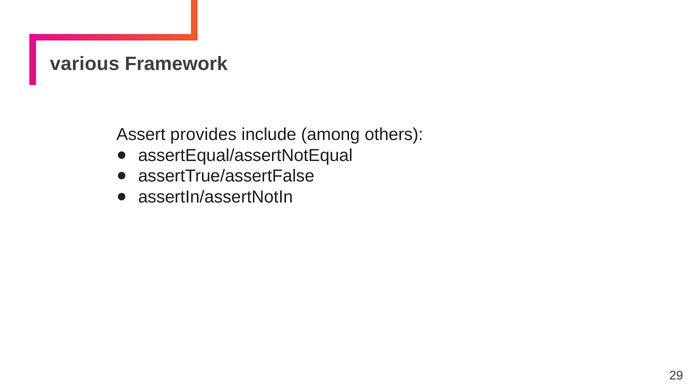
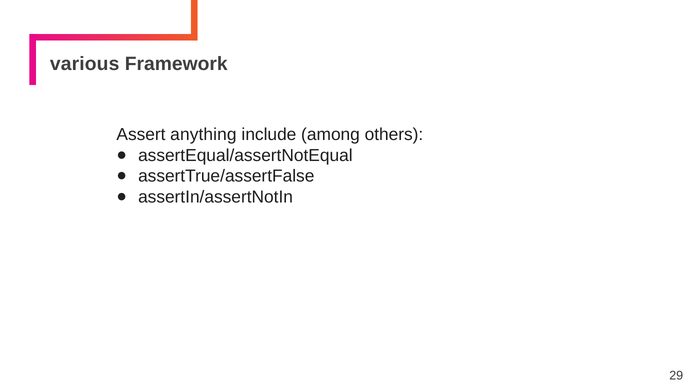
provides: provides -> anything
